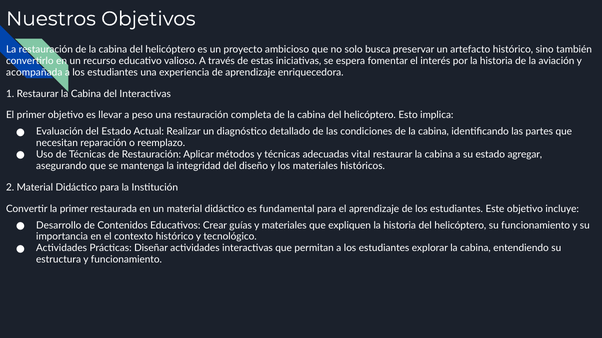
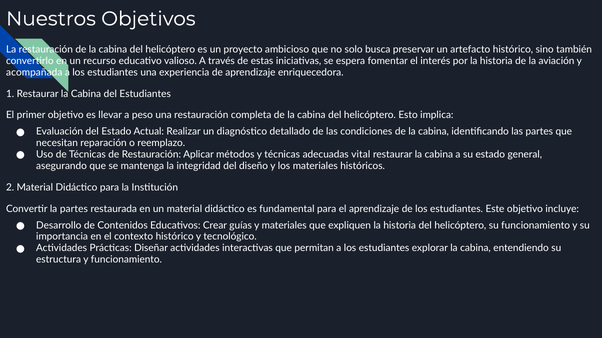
del Interactivas: Interactivas -> Estudiantes
agregar: agregar -> general
la primer: primer -> partes
